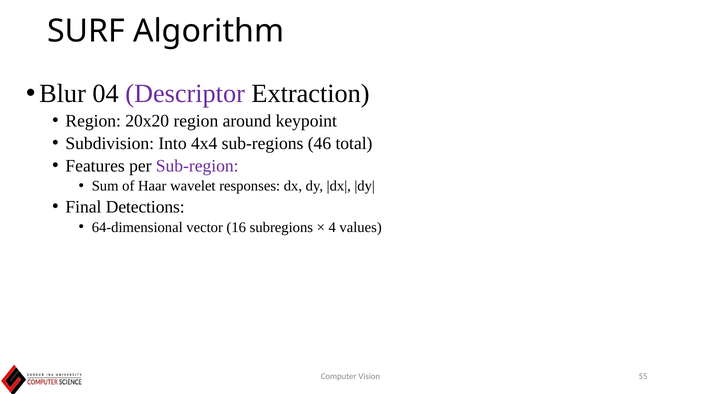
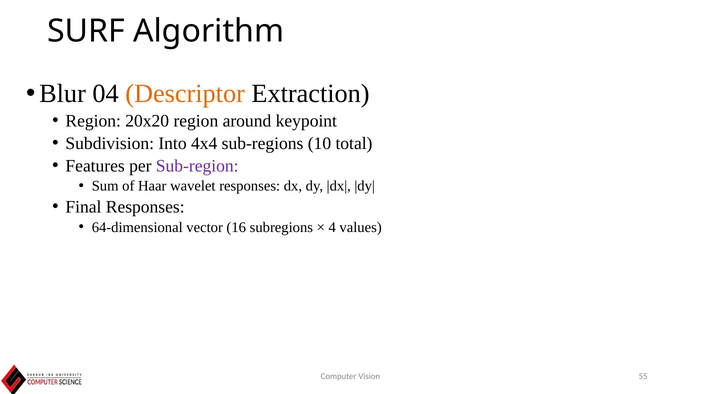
Descriptor colour: purple -> orange
46: 46 -> 10
Final Detections: Detections -> Responses
